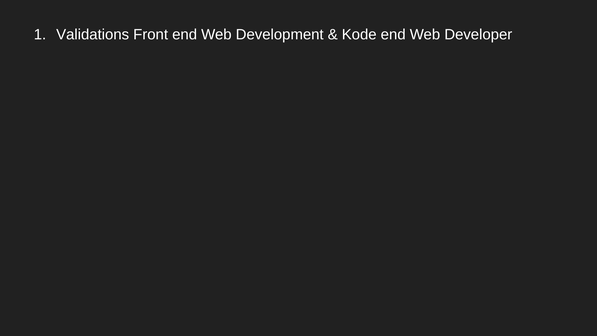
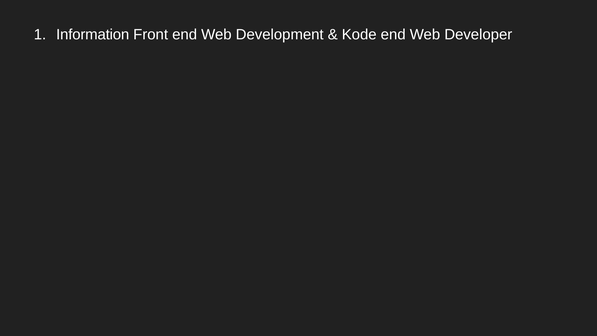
Validations: Validations -> Information
